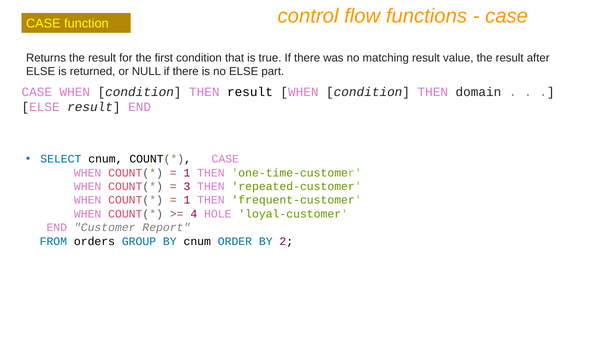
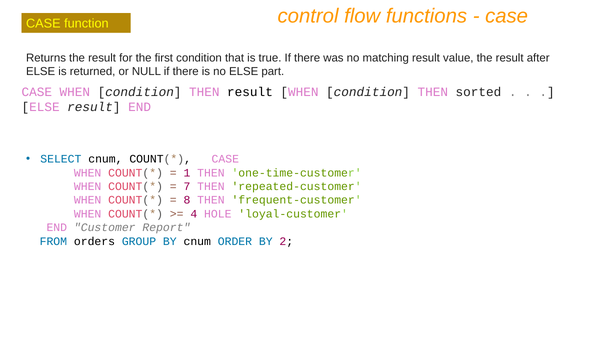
domain: domain -> sorted
3: 3 -> 7
1 at (187, 200): 1 -> 8
